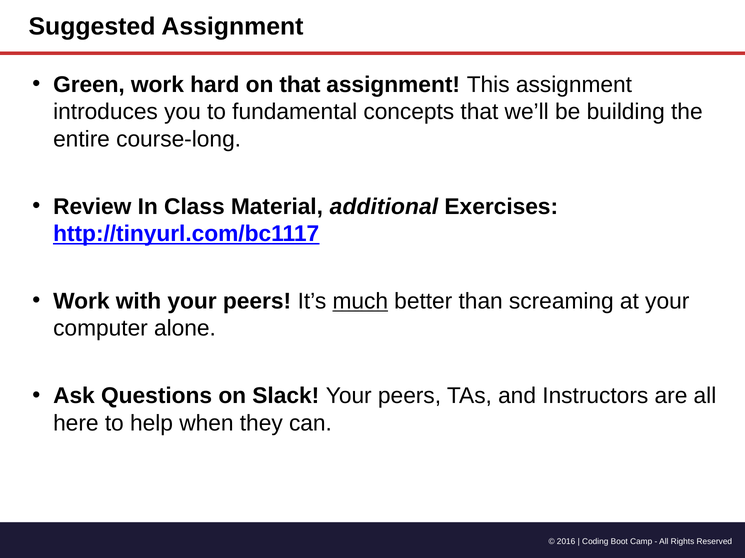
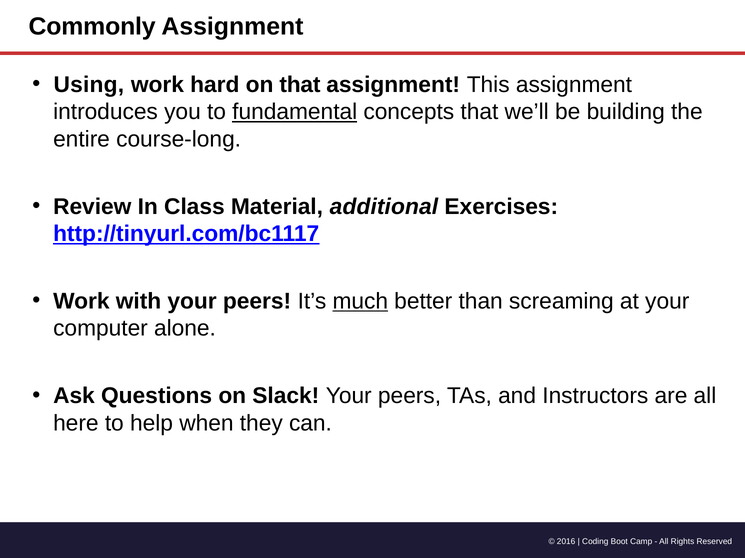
Suggested: Suggested -> Commonly
Green: Green -> Using
fundamental underline: none -> present
